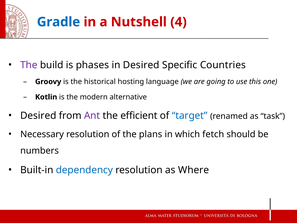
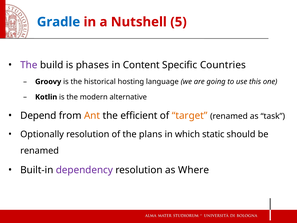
4: 4 -> 5
in Desired: Desired -> Content
Desired at (38, 115): Desired -> Depend
Ant colour: purple -> orange
target colour: blue -> orange
Necessary: Necessary -> Optionally
fetch: fetch -> static
numbers at (40, 150): numbers -> renamed
dependency colour: blue -> purple
